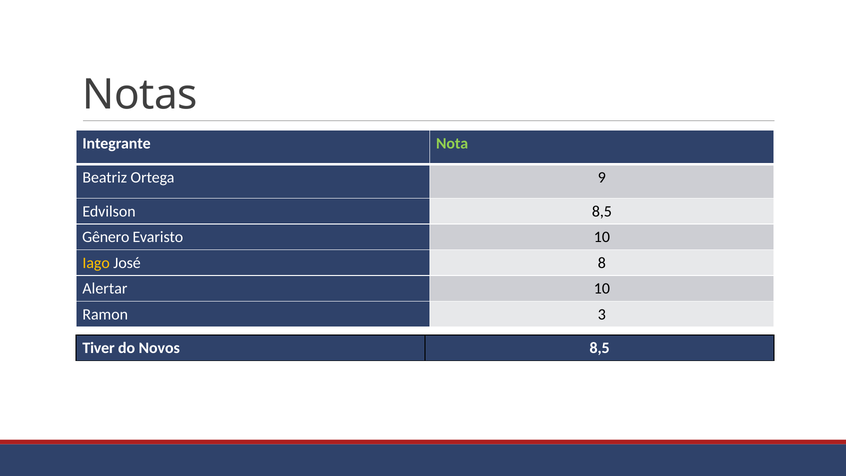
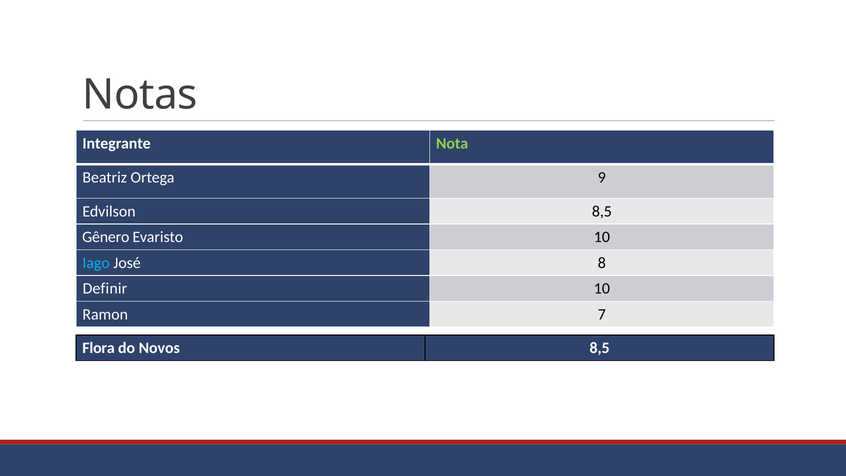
Iago colour: yellow -> light blue
Alertar: Alertar -> Definir
3: 3 -> 7
Tiver: Tiver -> Flora
